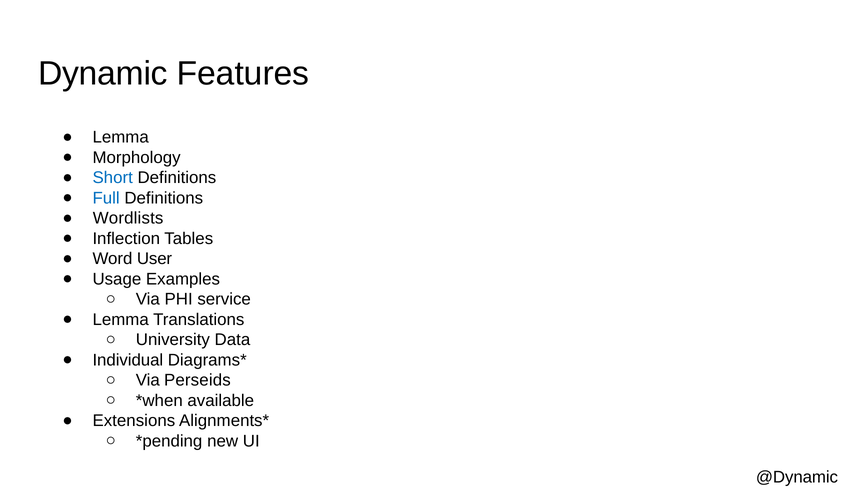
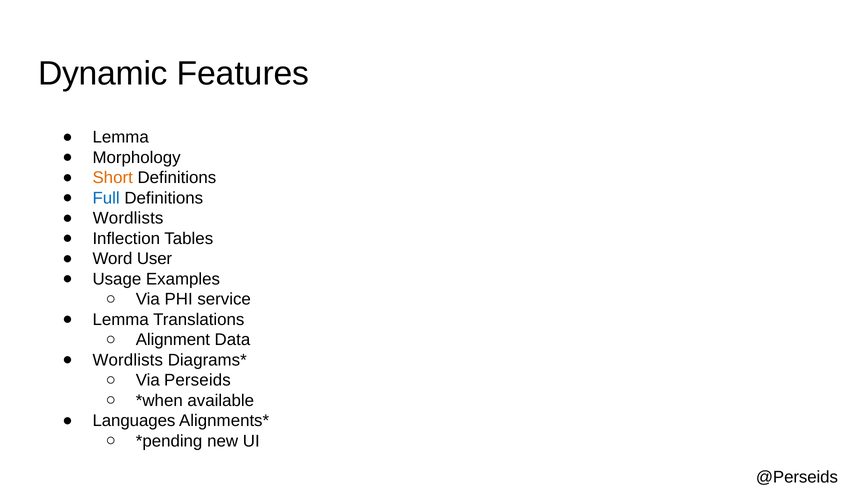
Short colour: blue -> orange
University: University -> Alignment
Individual at (128, 360): Individual -> Wordlists
Extensions: Extensions -> Languages
@Dynamic: @Dynamic -> @Perseids
